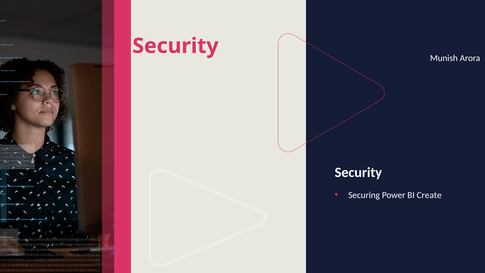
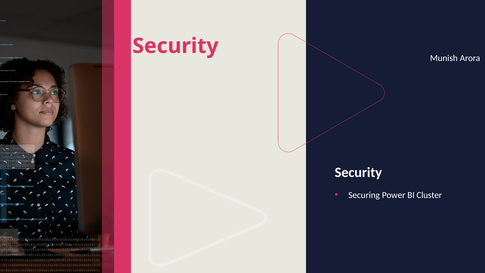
Create: Create -> Cluster
